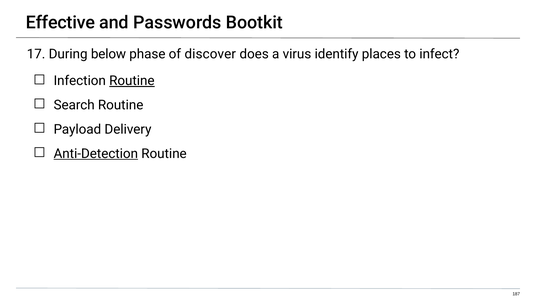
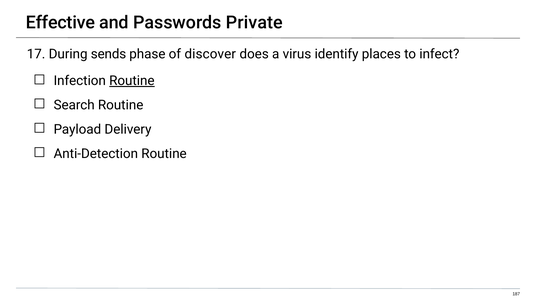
Bootkit: Bootkit -> Private
below: below -> sends
Anti-Detection underline: present -> none
